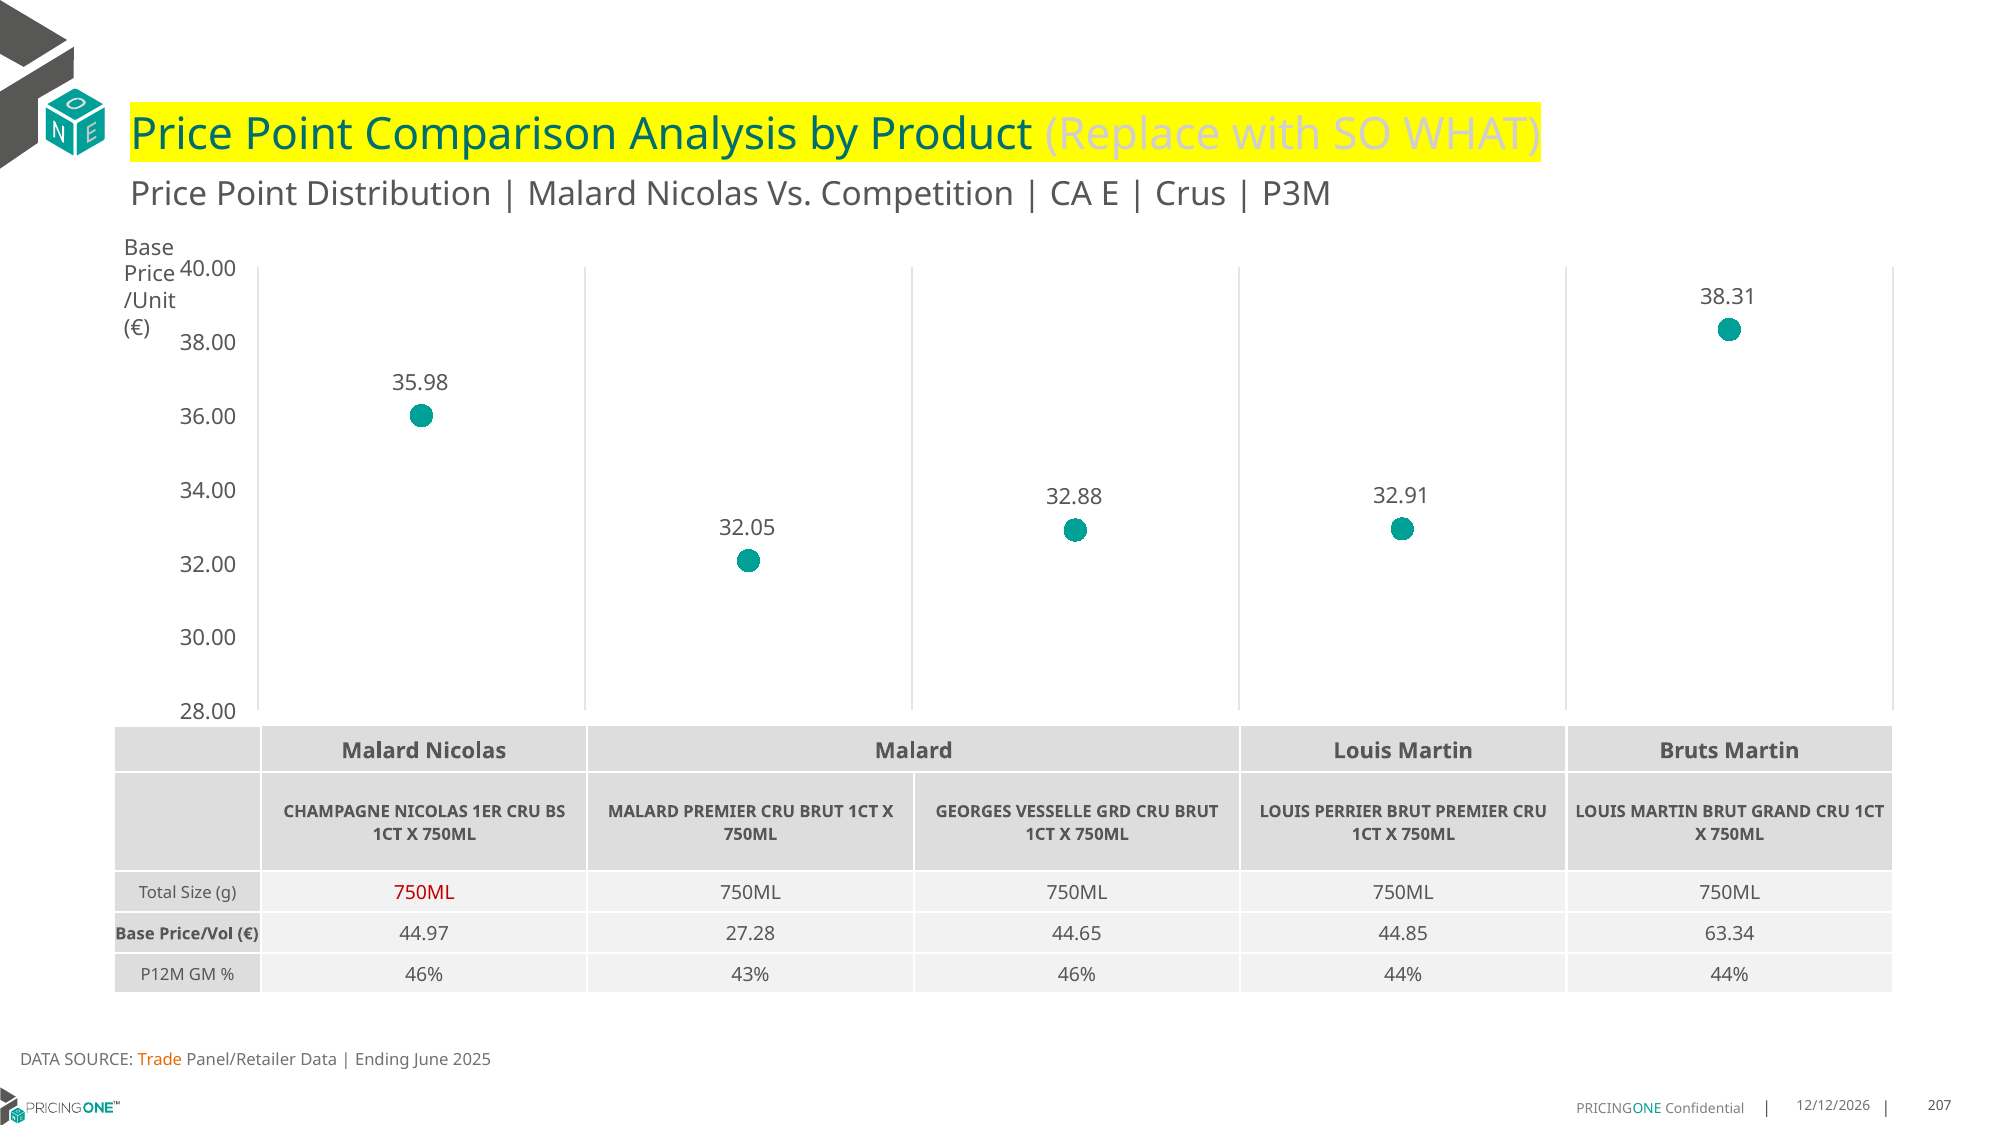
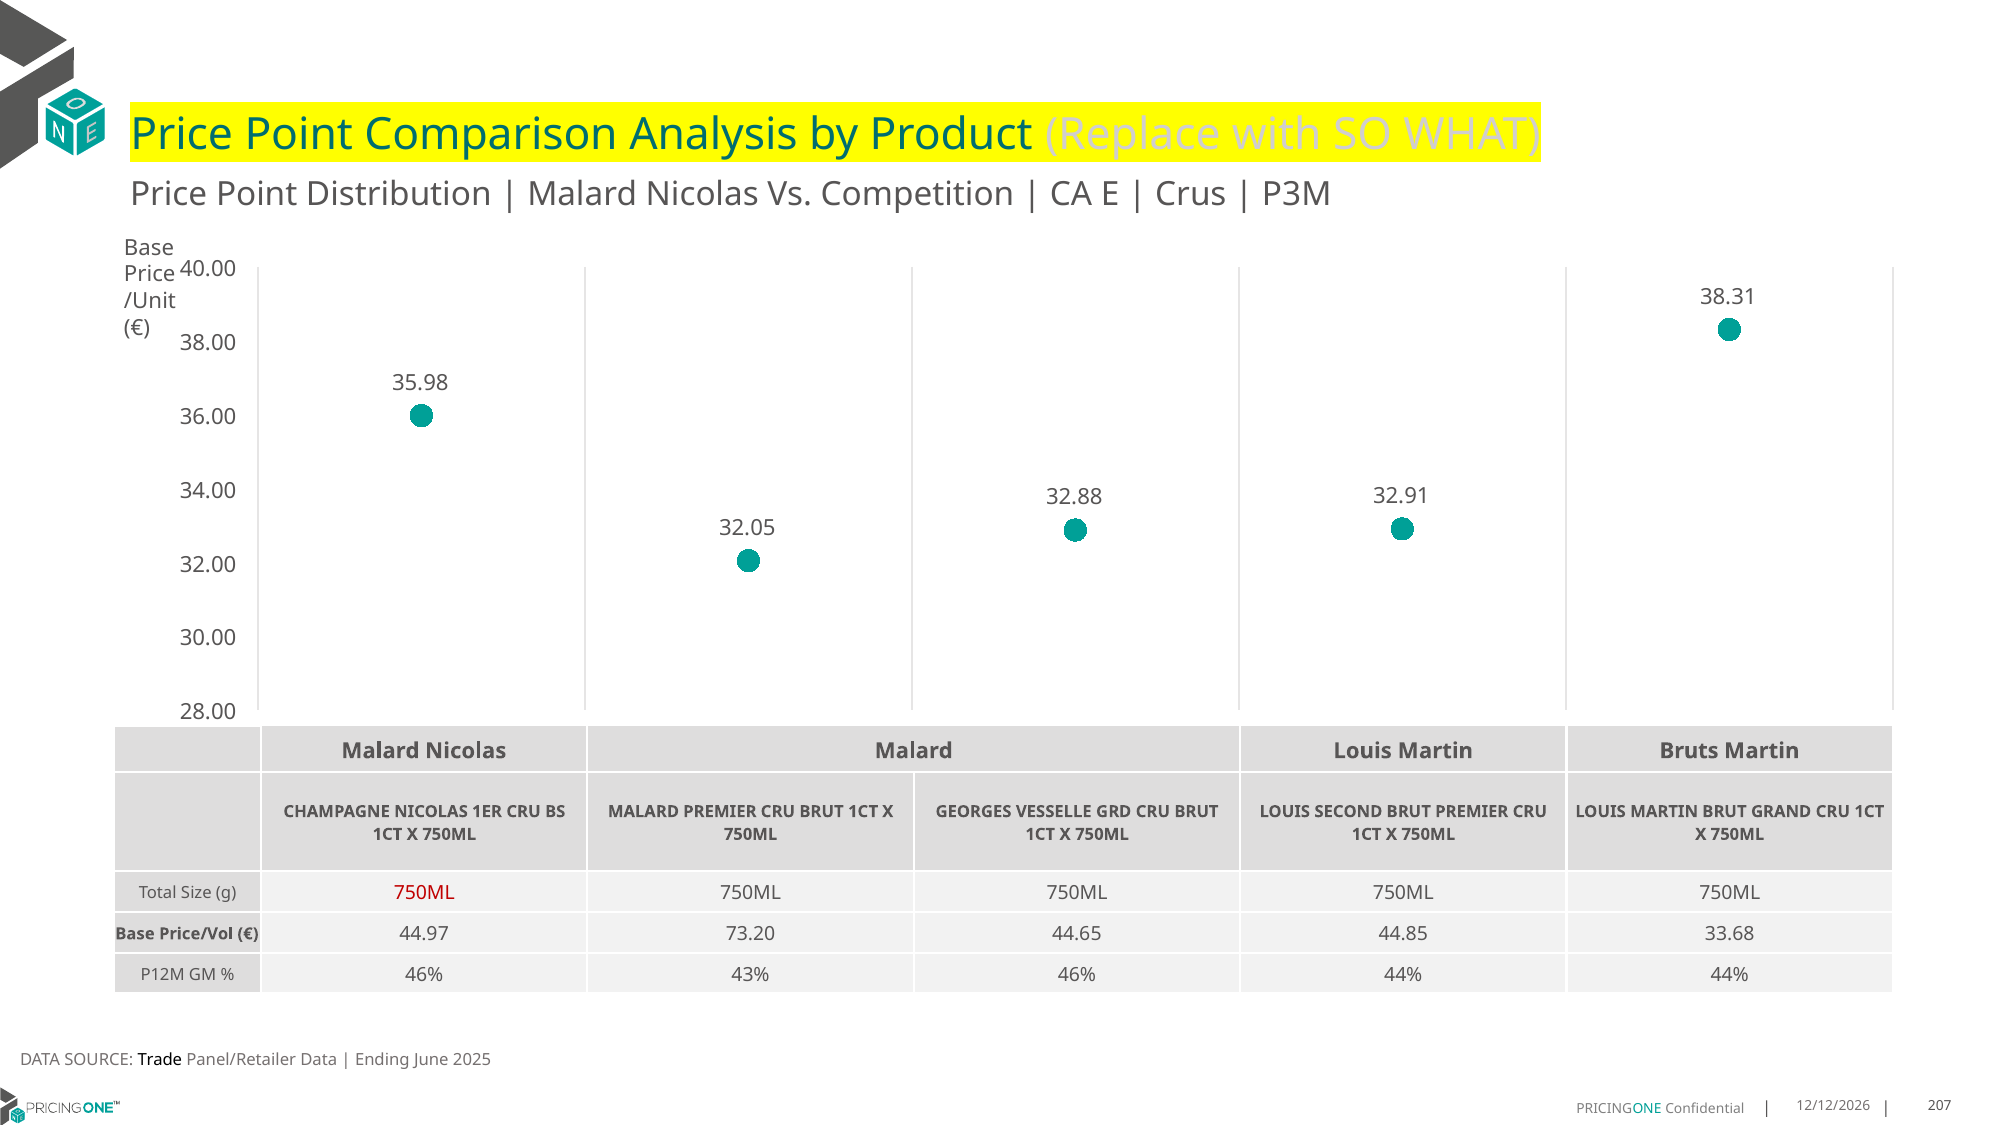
PERRIER: PERRIER -> SECOND
27.28: 27.28 -> 73.20
63.34: 63.34 -> 33.68
Trade colour: orange -> black
